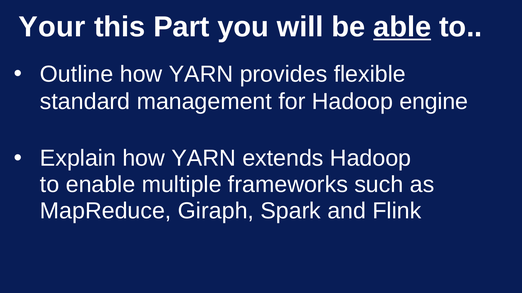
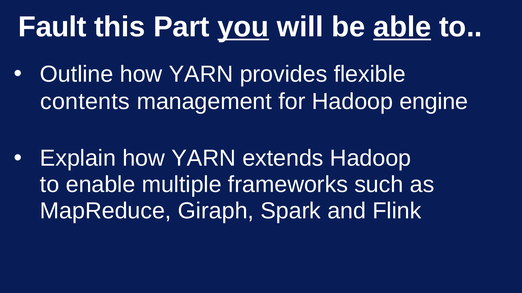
Your: Your -> Fault
you underline: none -> present
standard: standard -> contents
